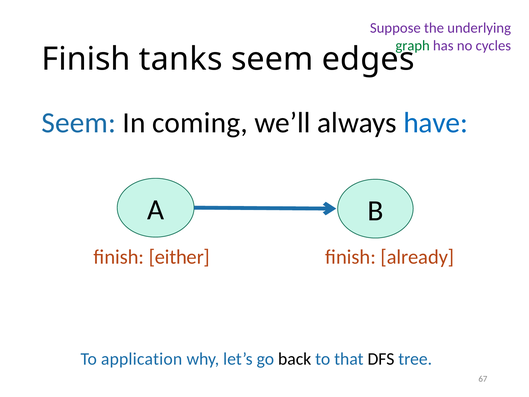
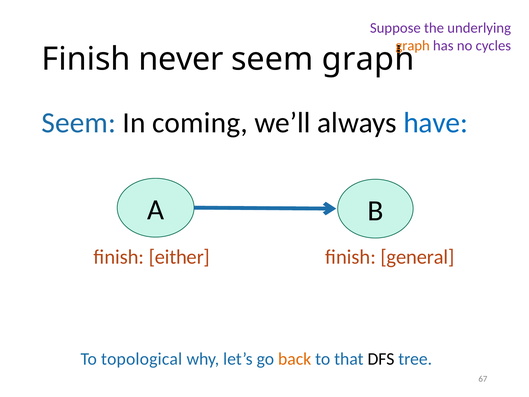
graph at (413, 46) colour: green -> orange
tanks: tanks -> never
seem edges: edges -> graph
already: already -> general
application: application -> topological
back colour: black -> orange
